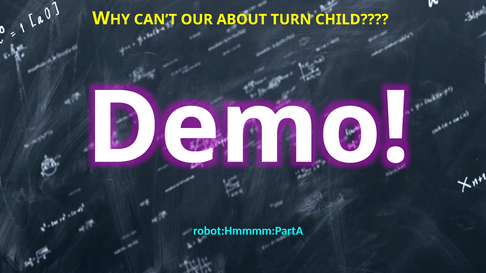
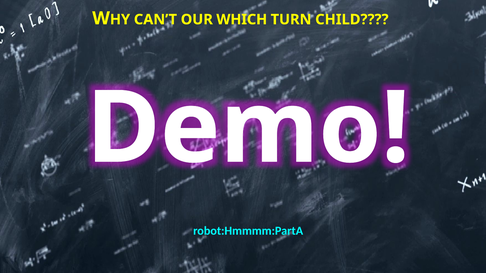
ABOUT: ABOUT -> WHICH
